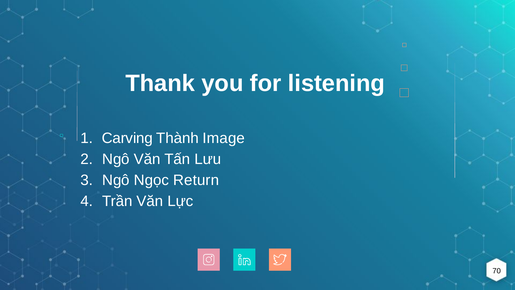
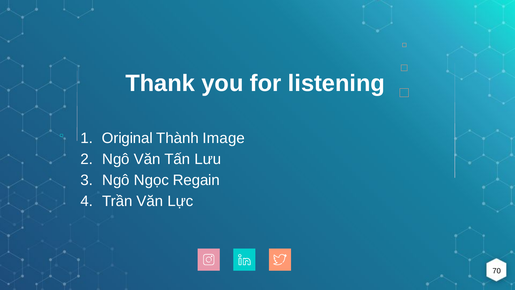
Carving: Carving -> Original
Return: Return -> Regain
